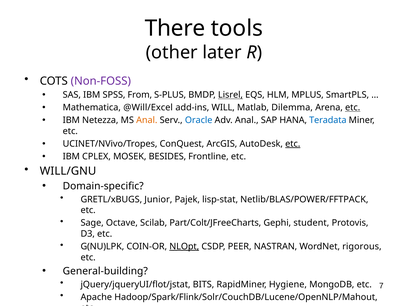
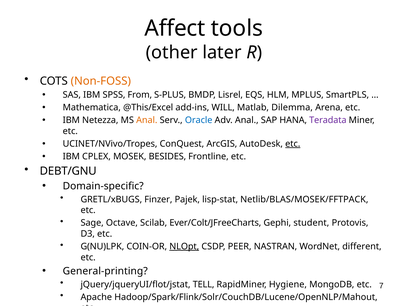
There: There -> Affect
Non-FOSS colour: purple -> orange
Lisrel underline: present -> none
@Will/Excel: @Will/Excel -> @This/Excel
etc at (353, 108) underline: present -> none
Teradata colour: blue -> purple
WILL/GNU: WILL/GNU -> DEBT/GNU
Junior: Junior -> Finzer
Netlib/BLAS/POWER/FFTPACK: Netlib/BLAS/POWER/FFTPACK -> Netlib/BLAS/MOSEK/FFTPACK
Part/Colt/JFreeCharts: Part/Colt/JFreeCharts -> Ever/Colt/JFreeCharts
rigorous: rigorous -> different
General-building: General-building -> General-printing
BITS: BITS -> TELL
